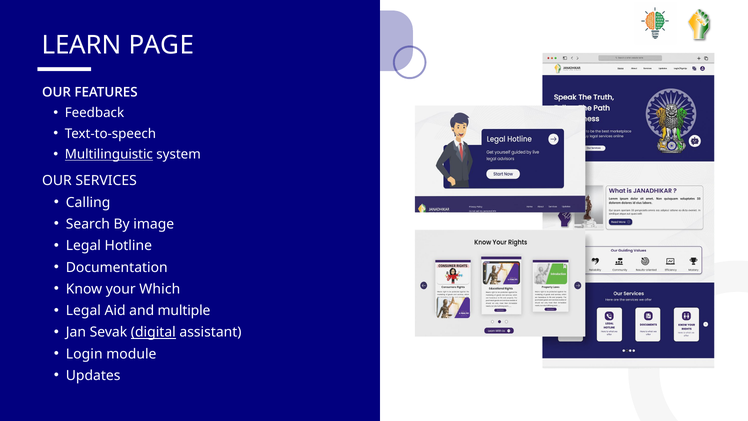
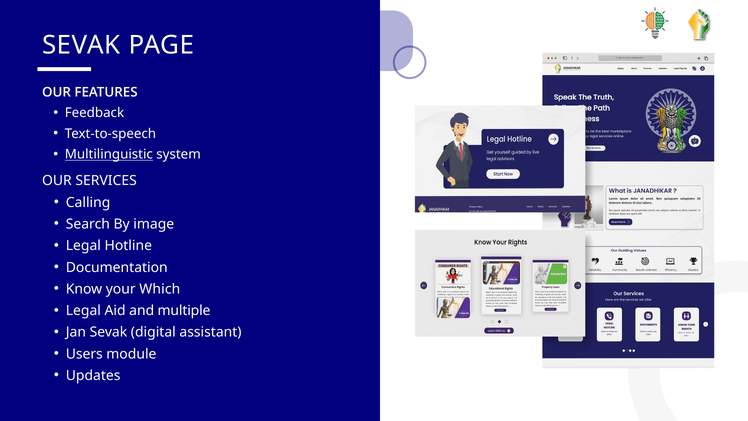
LEARN at (82, 45): LEARN -> SEVAK
digital underline: present -> none
Login: Login -> Users
